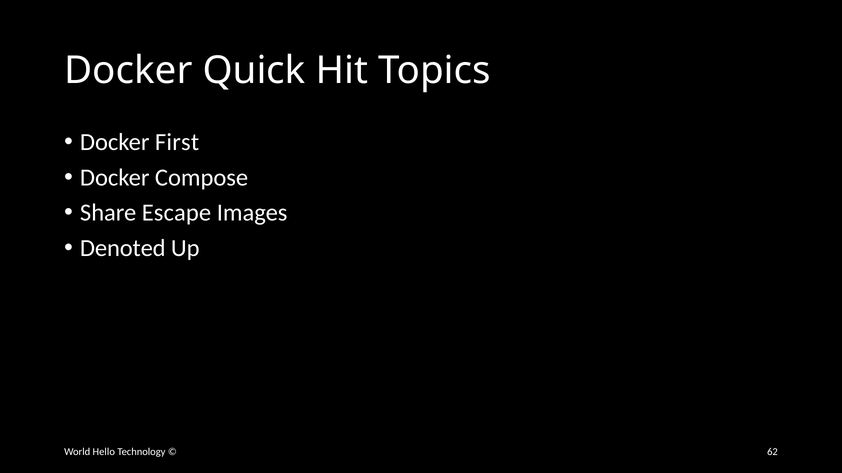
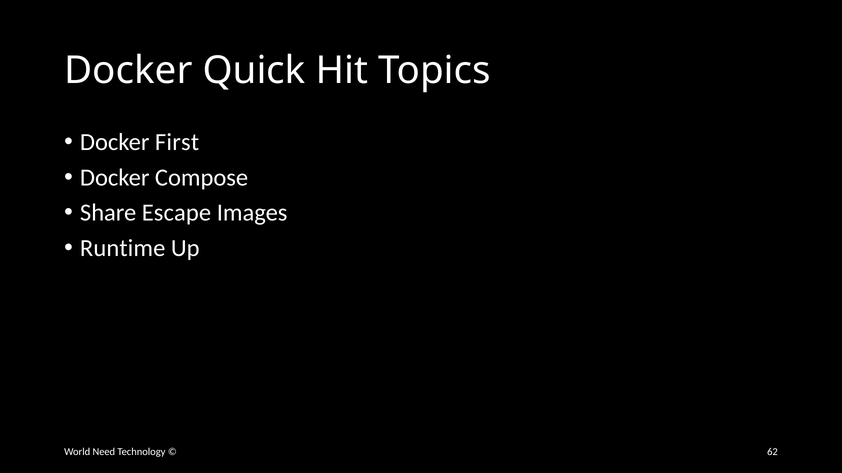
Denoted: Denoted -> Runtime
Hello: Hello -> Need
